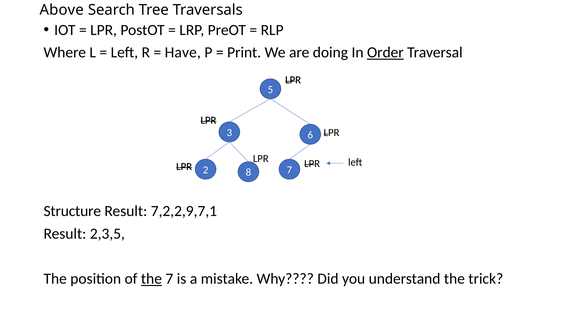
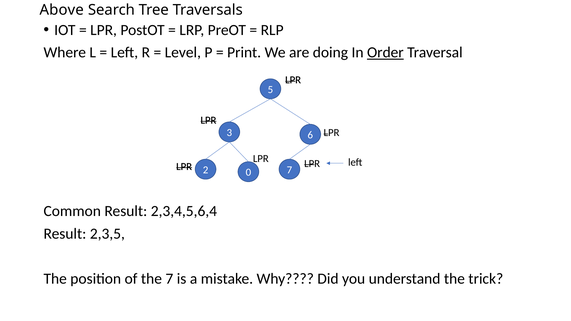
Have: Have -> Level
8: 8 -> 0
Structure: Structure -> Common
7,2,2,9,7,1: 7,2,2,9,7,1 -> 2,3,4,5,6,4
the at (151, 279) underline: present -> none
